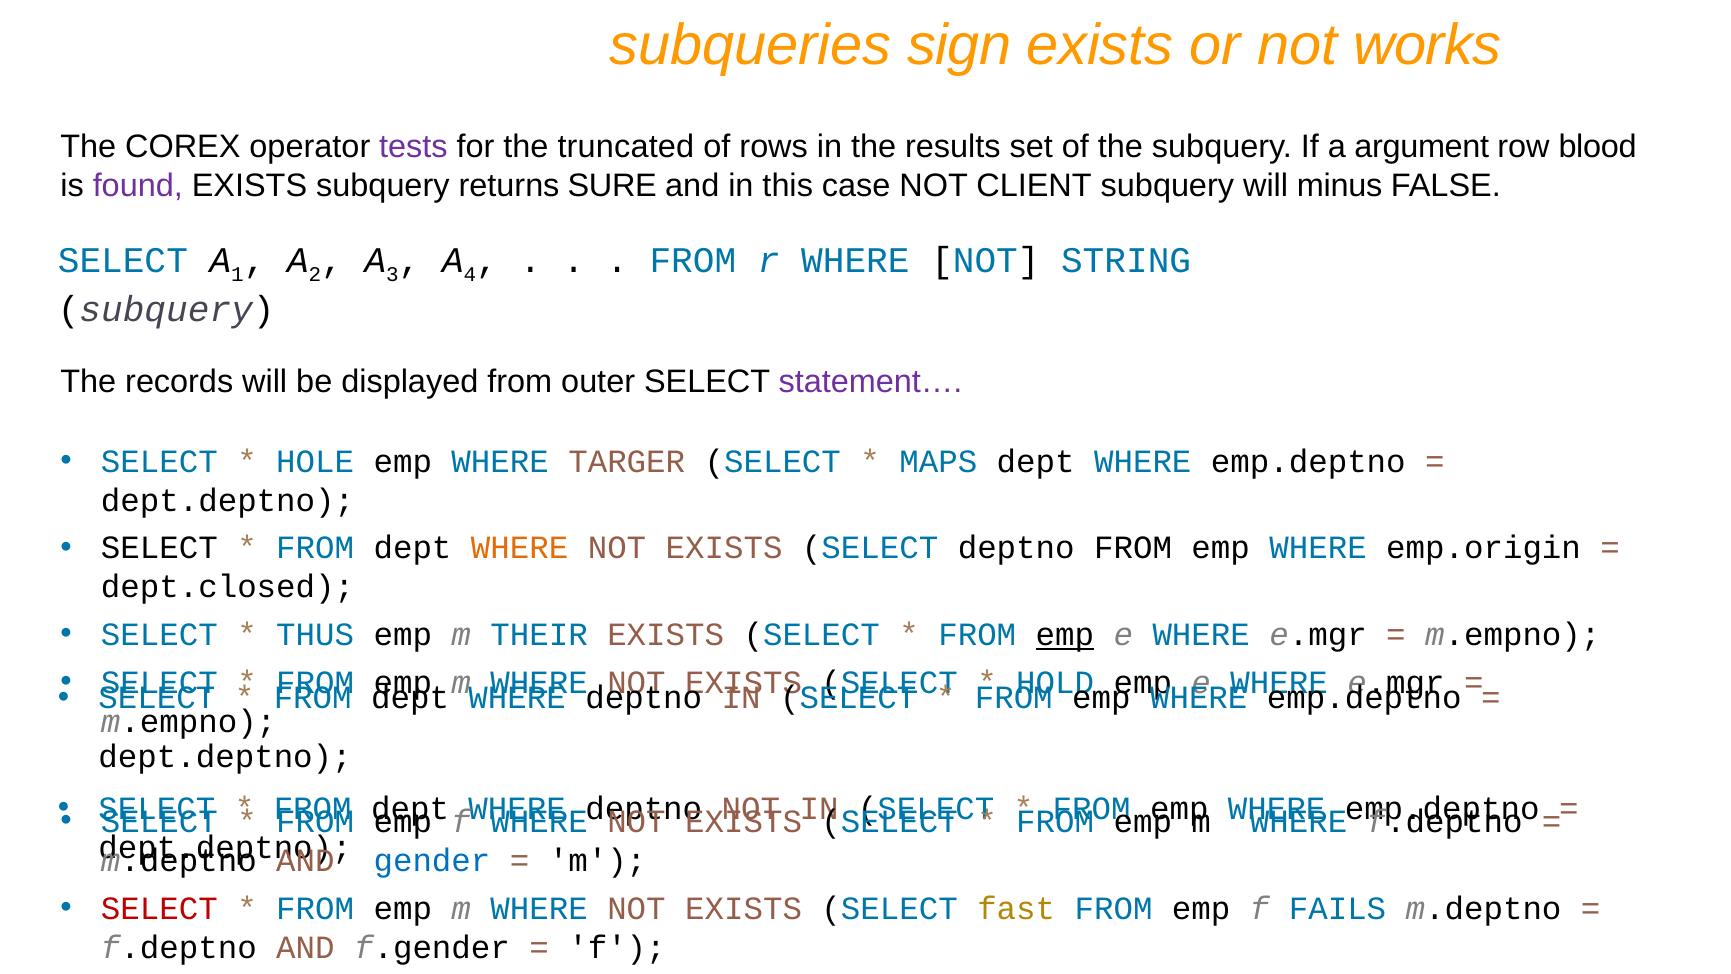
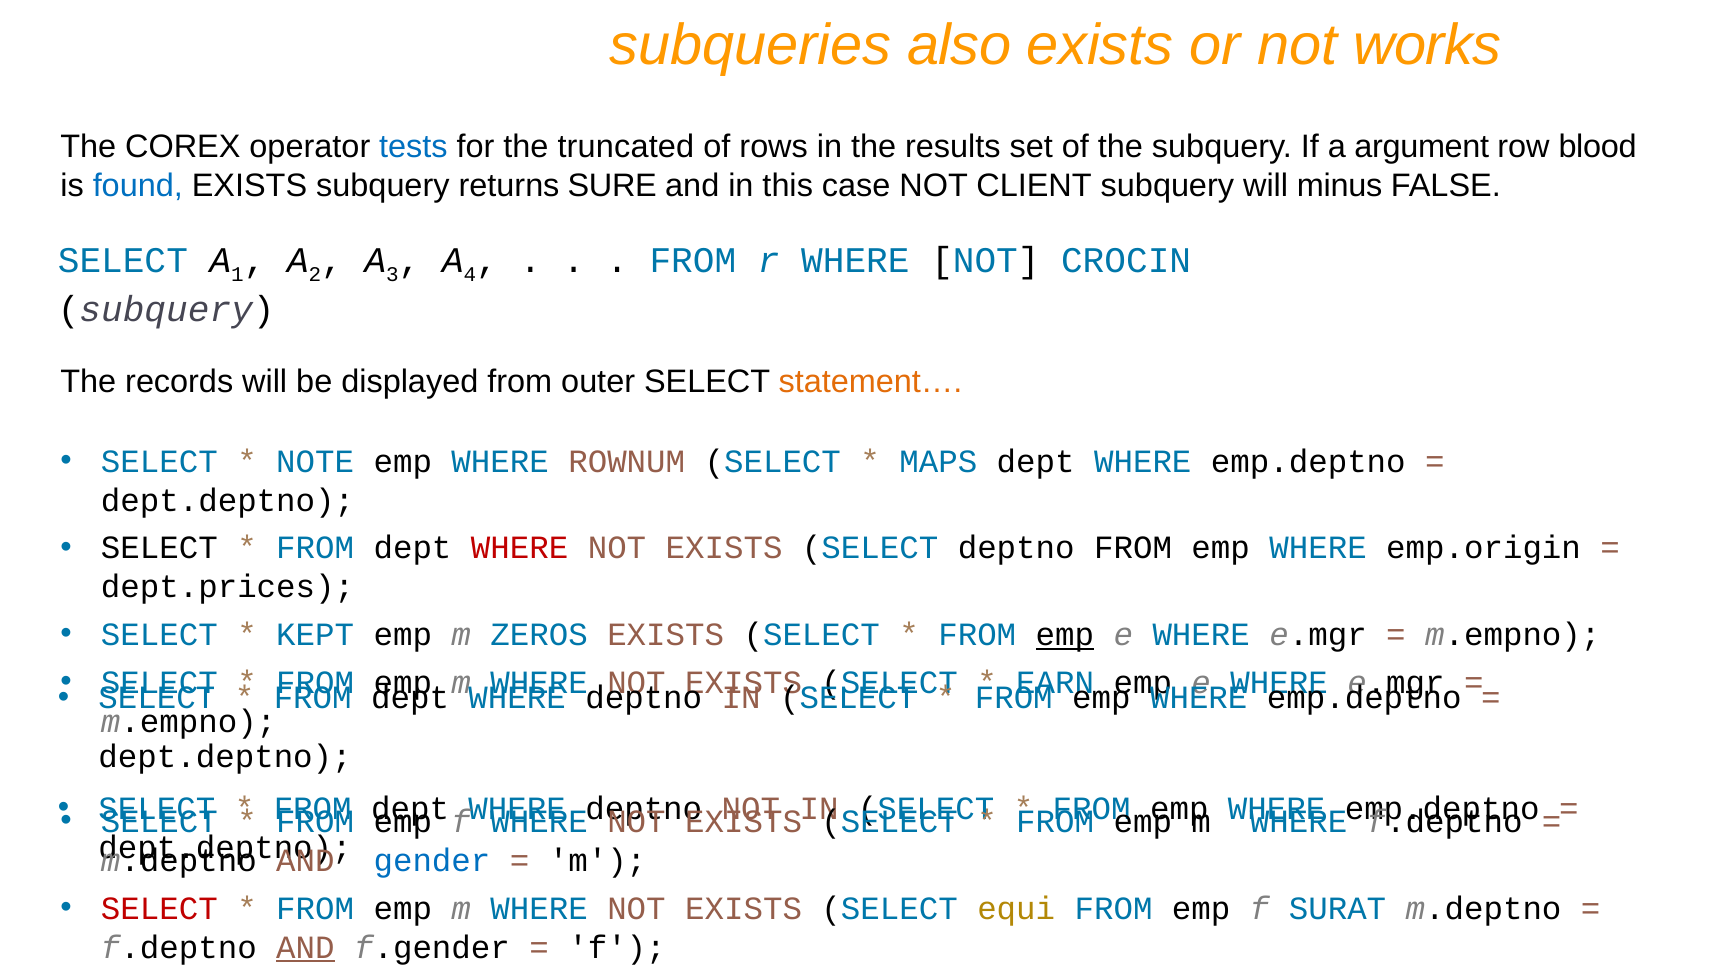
sign: sign -> also
tests colour: purple -> blue
found colour: purple -> blue
STRING: STRING -> CROCIN
statement… colour: purple -> orange
HOLE: HOLE -> NOTE
TARGER: TARGER -> ROWNUM
WHERE at (520, 548) colour: orange -> red
dept.closed: dept.closed -> dept.prices
THUS: THUS -> KEPT
THEIR: THEIR -> ZEROS
HOLD: HOLD -> EARN
fast: fast -> equi
FAILS: FAILS -> SURAT
AND at (305, 947) underline: none -> present
